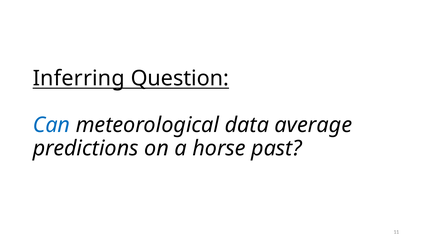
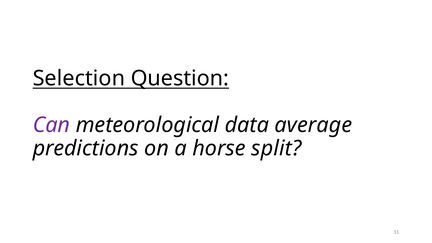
Inferring: Inferring -> Selection
Can colour: blue -> purple
past: past -> split
